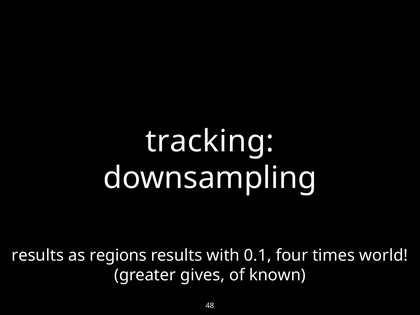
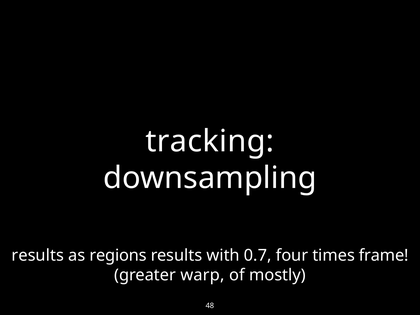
0.1: 0.1 -> 0.7
world: world -> frame
gives: gives -> warp
known: known -> mostly
